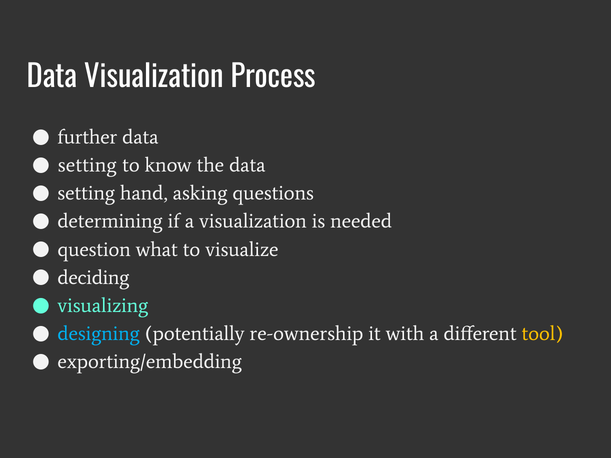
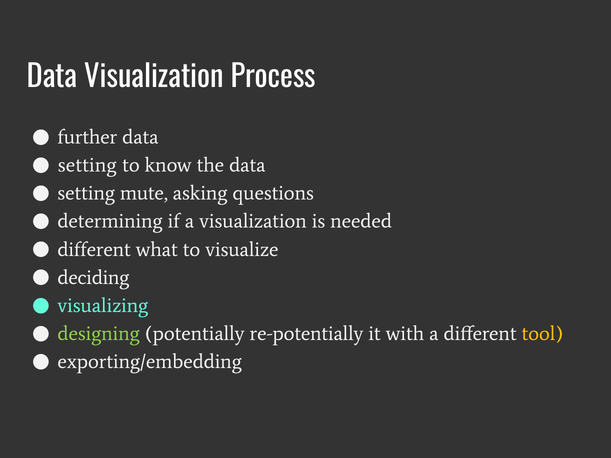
hand: hand -> mute
question at (94, 249): question -> different
designing colour: light blue -> light green
re-ownership: re-ownership -> re-potentially
